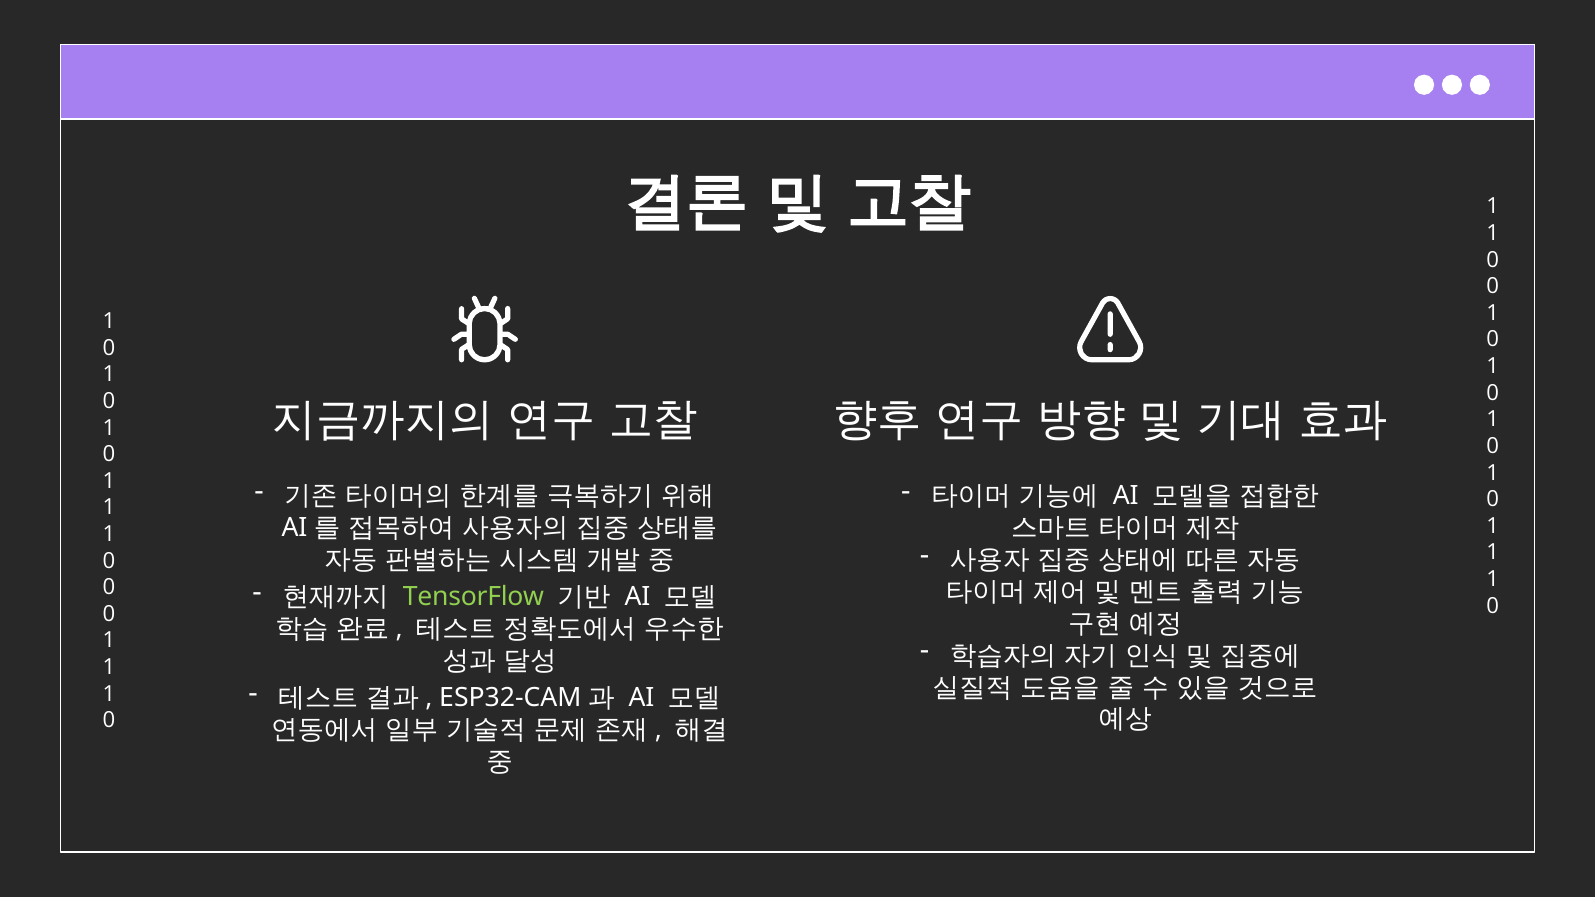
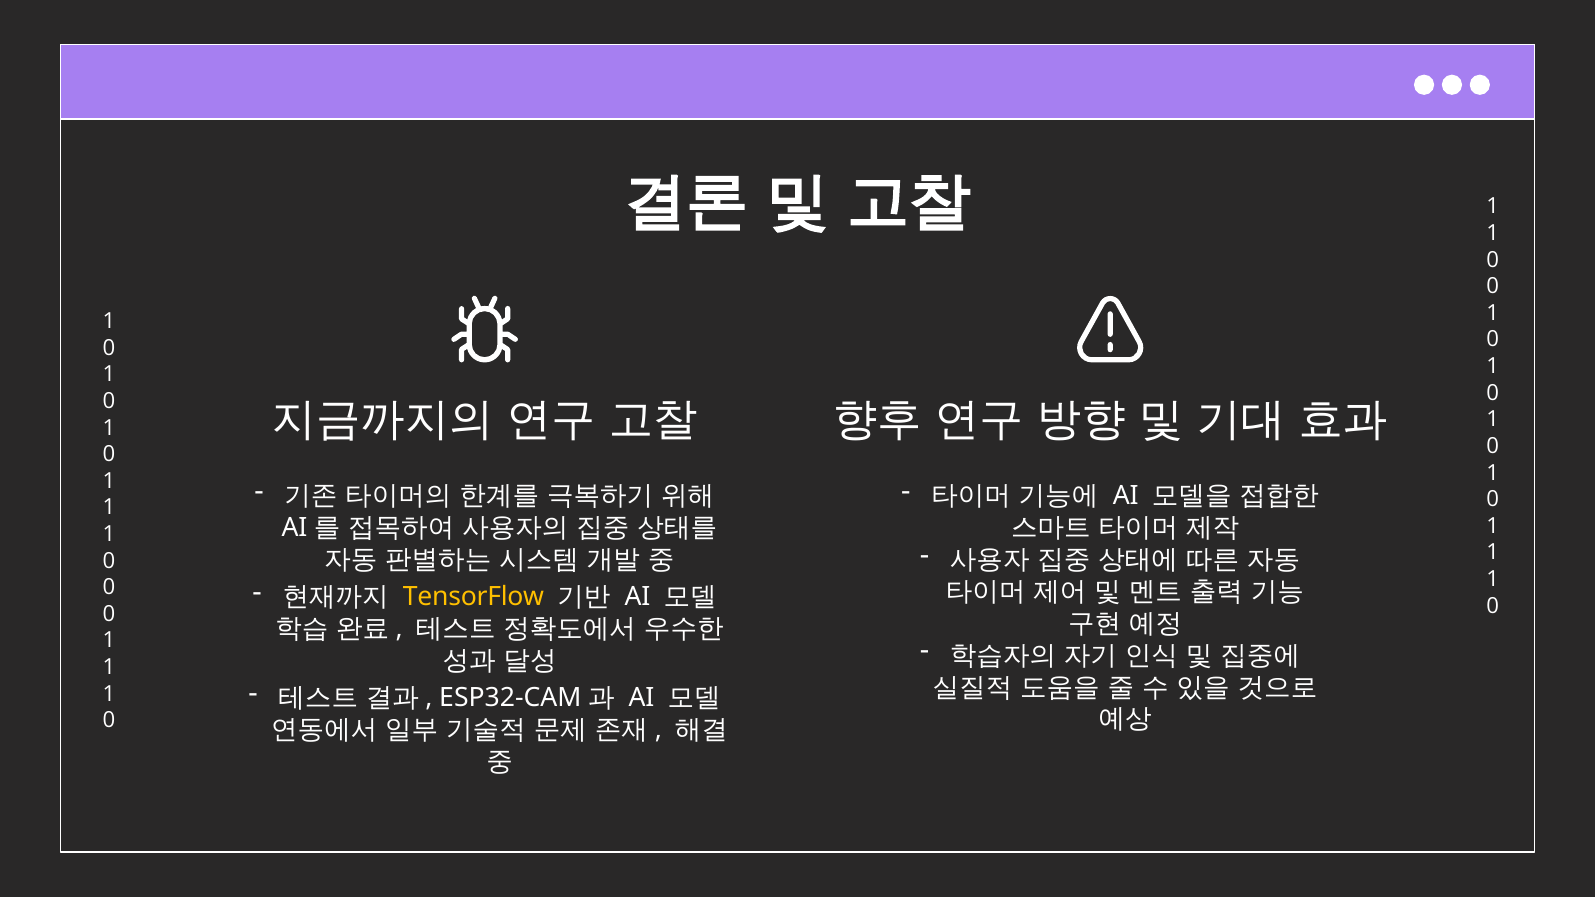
TensorFlow colour: light green -> yellow
